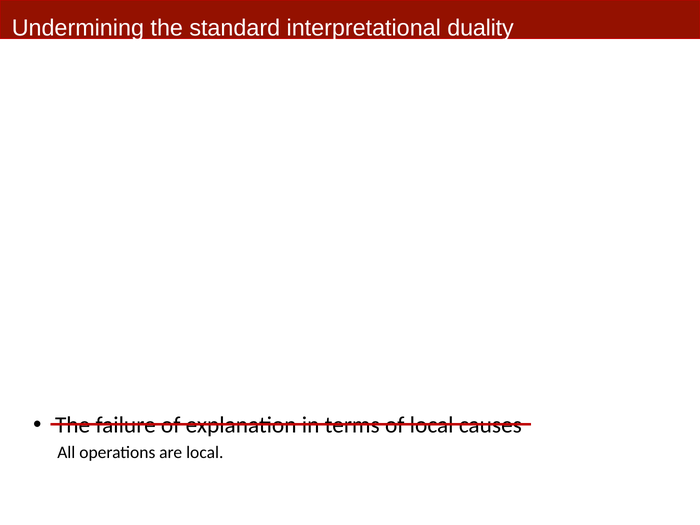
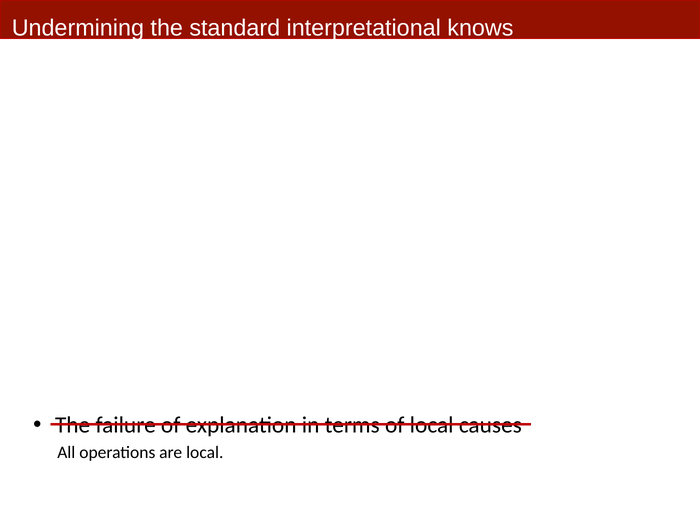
duality: duality -> knows
